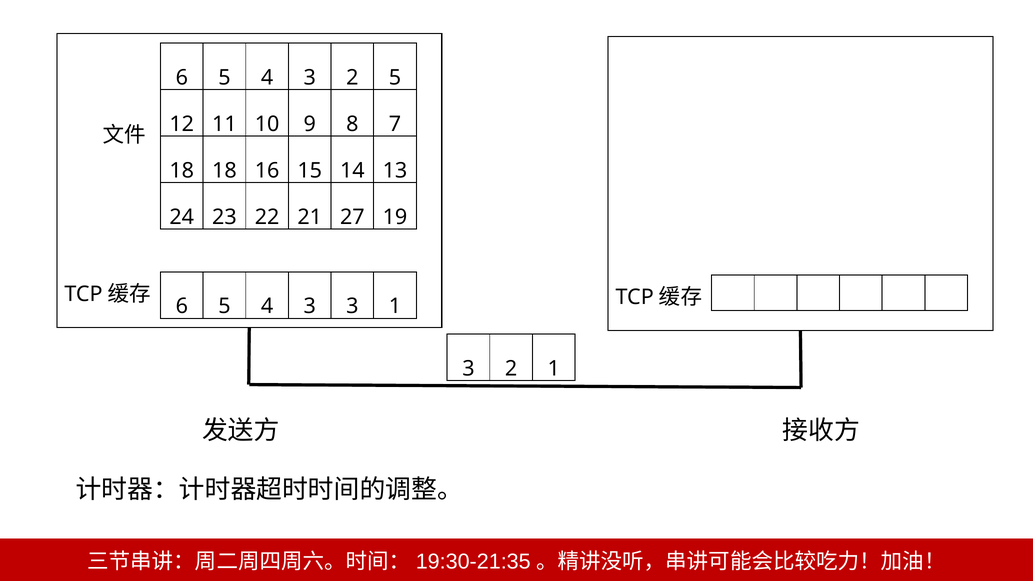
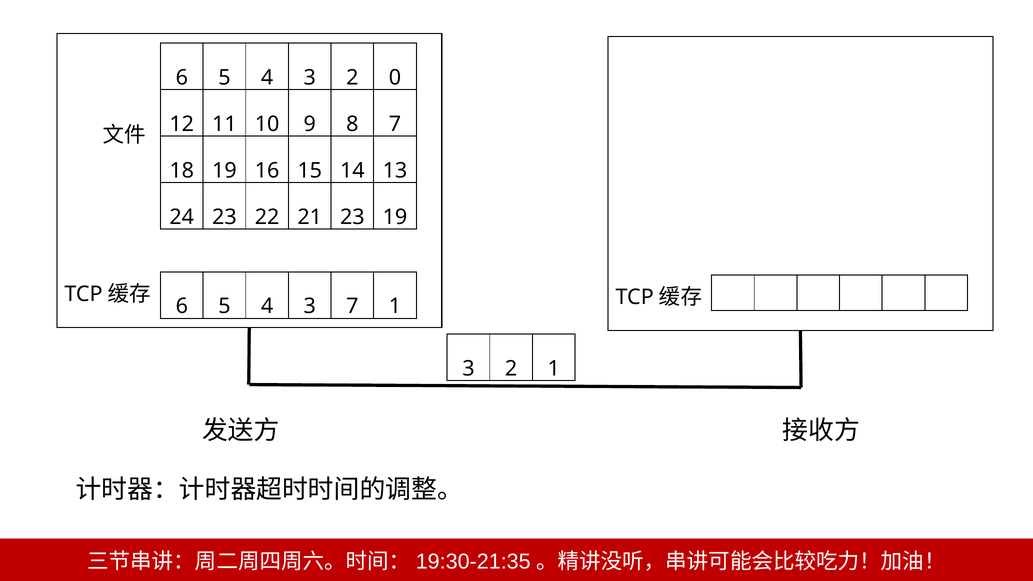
2 5: 5 -> 0
18 18: 18 -> 19
21 27: 27 -> 23
3 3: 3 -> 7
